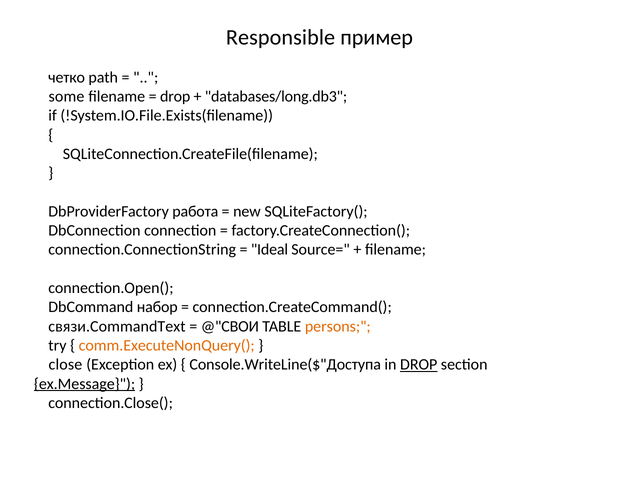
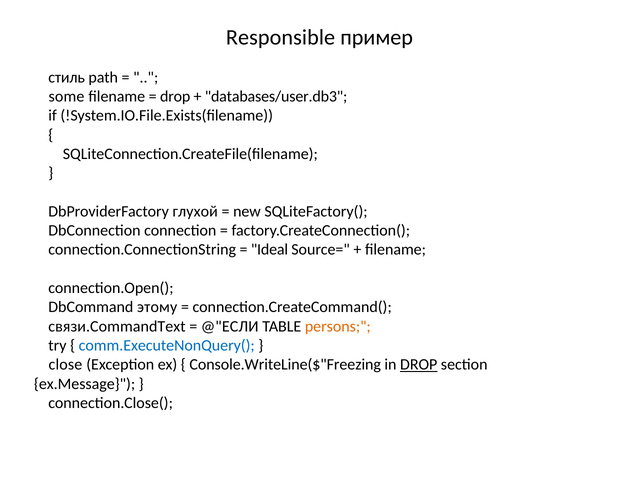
четко: четко -> стиль
databases/long.db3: databases/long.db3 -> databases/user.db3
работа: работа -> глухой
набор: набор -> этому
@"СВОИ: @"СВОИ -> @"ЕСЛИ
comm.ExecuteNonQuery( colour: orange -> blue
Console.WriteLine($"Доступа: Console.WriteLine($"Доступа -> Console.WriteLine($"Freezing
ex.Message underline: present -> none
